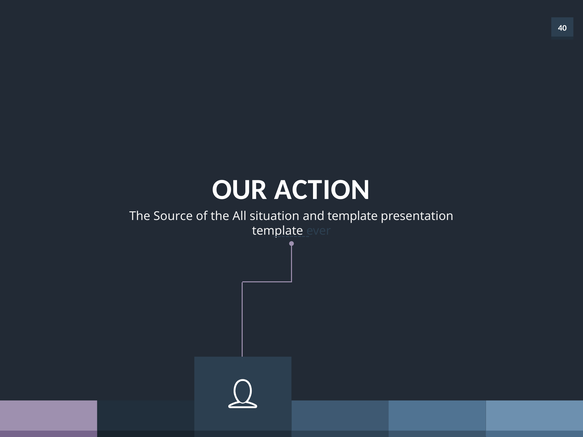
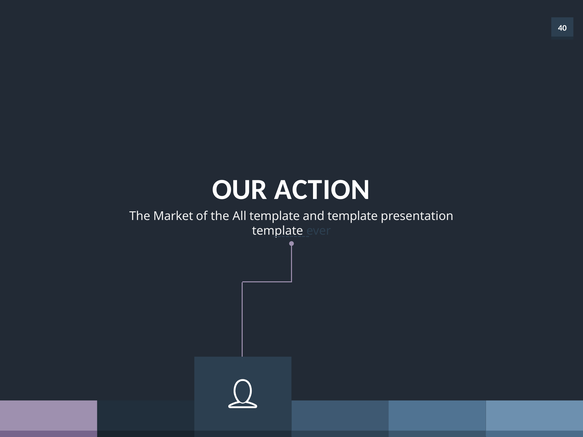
Source: Source -> Market
All situation: situation -> template
